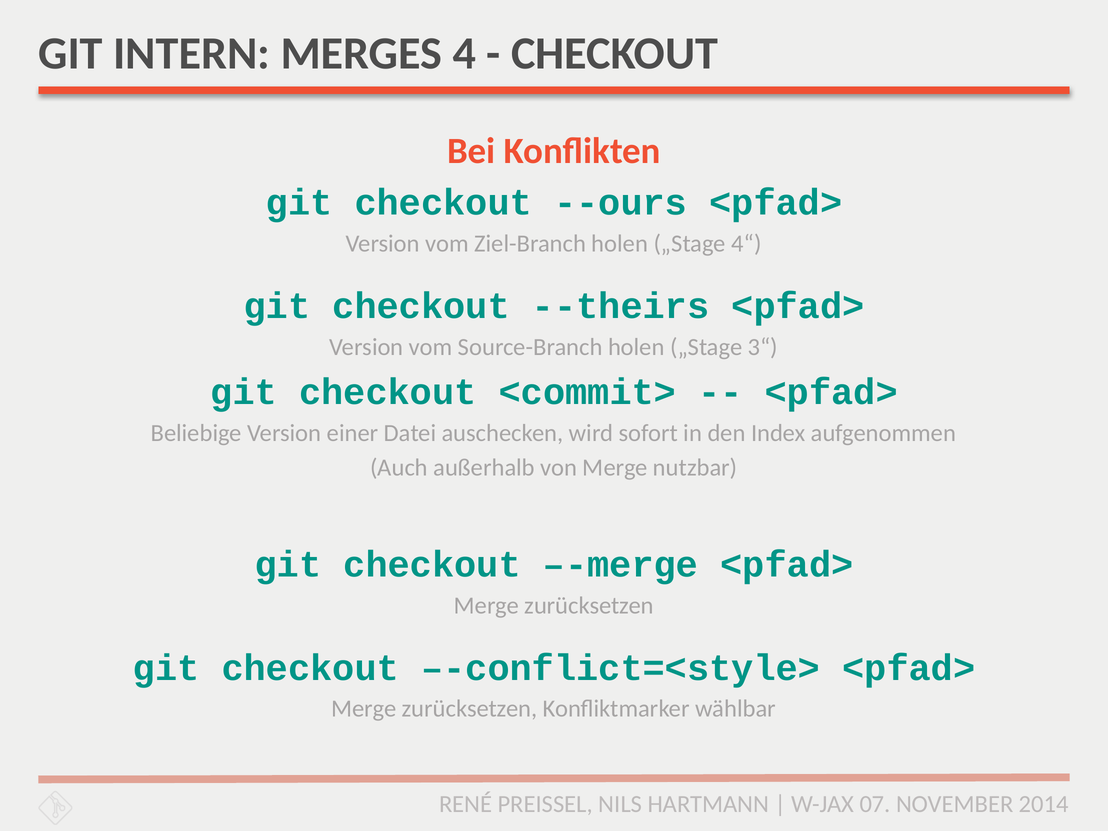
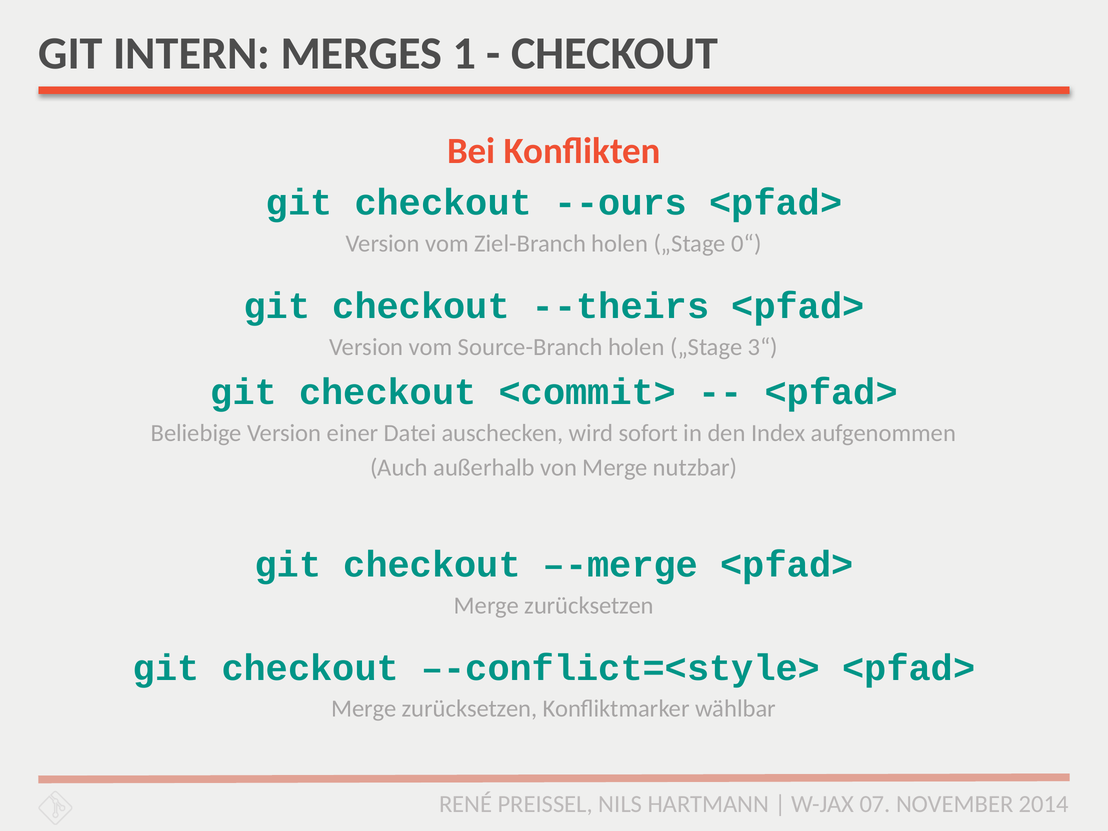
4: 4 -> 1
4“: 4“ -> 0“
